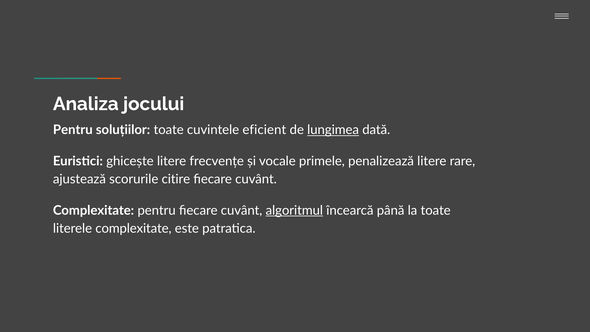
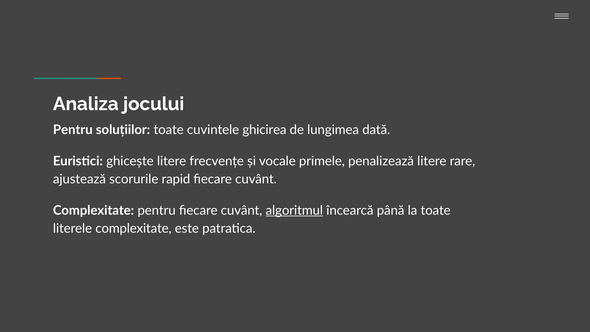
eficient: eficient -> ghicirea
lungimea underline: present -> none
citire: citire -> rapid
